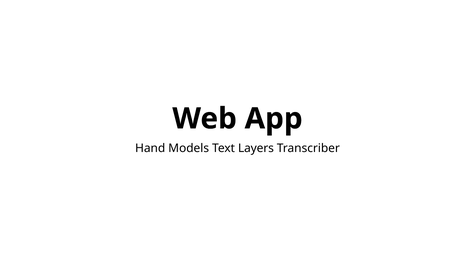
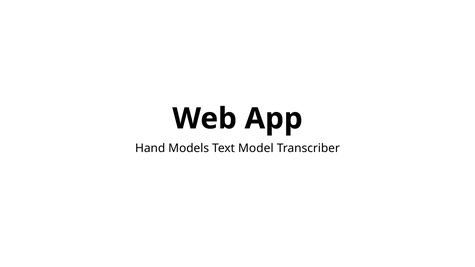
Layers: Layers -> Model
